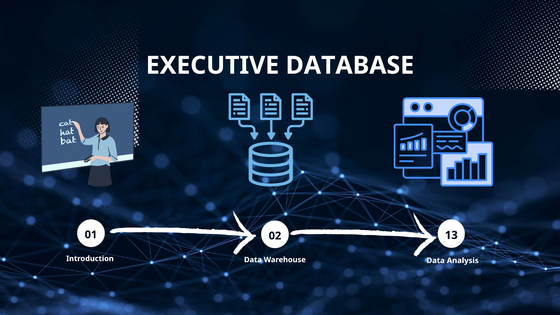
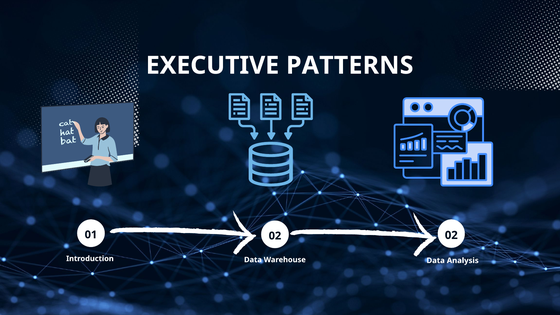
DATABASE: DATABASE -> PATTERNS
01 13: 13 -> 02
